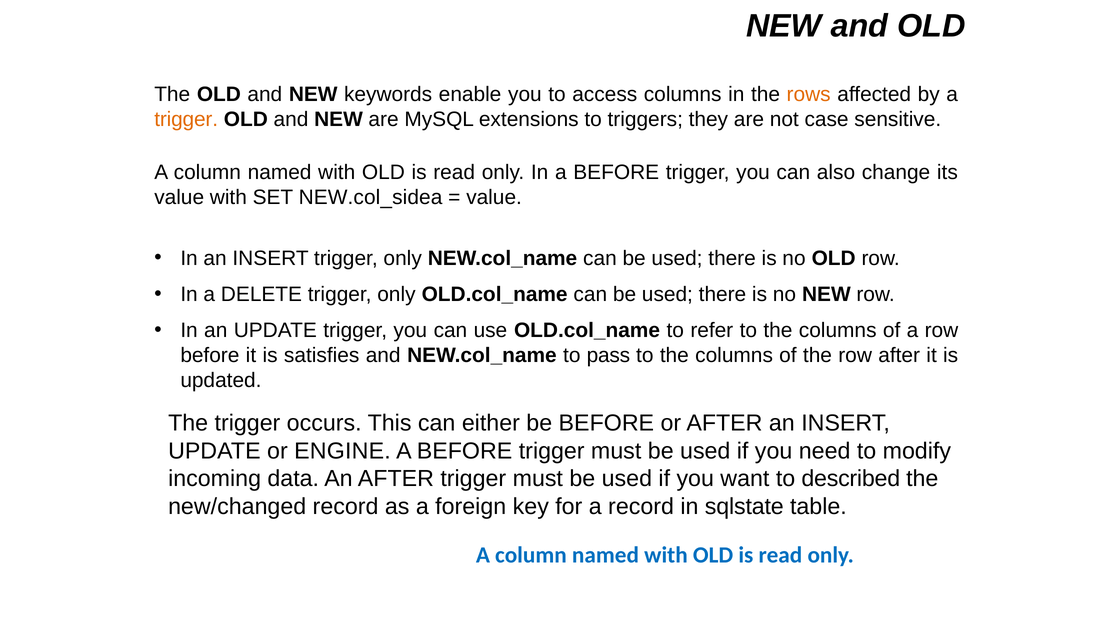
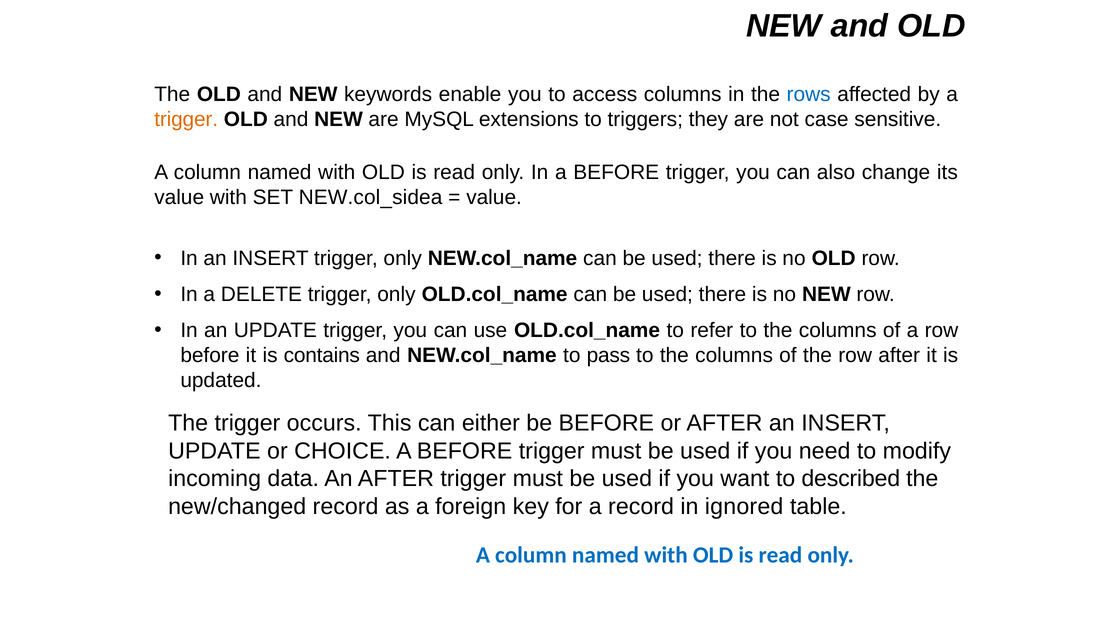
rows colour: orange -> blue
satisfies: satisfies -> contains
ENGINE: ENGINE -> CHOICE
sqlstate: sqlstate -> ignored
